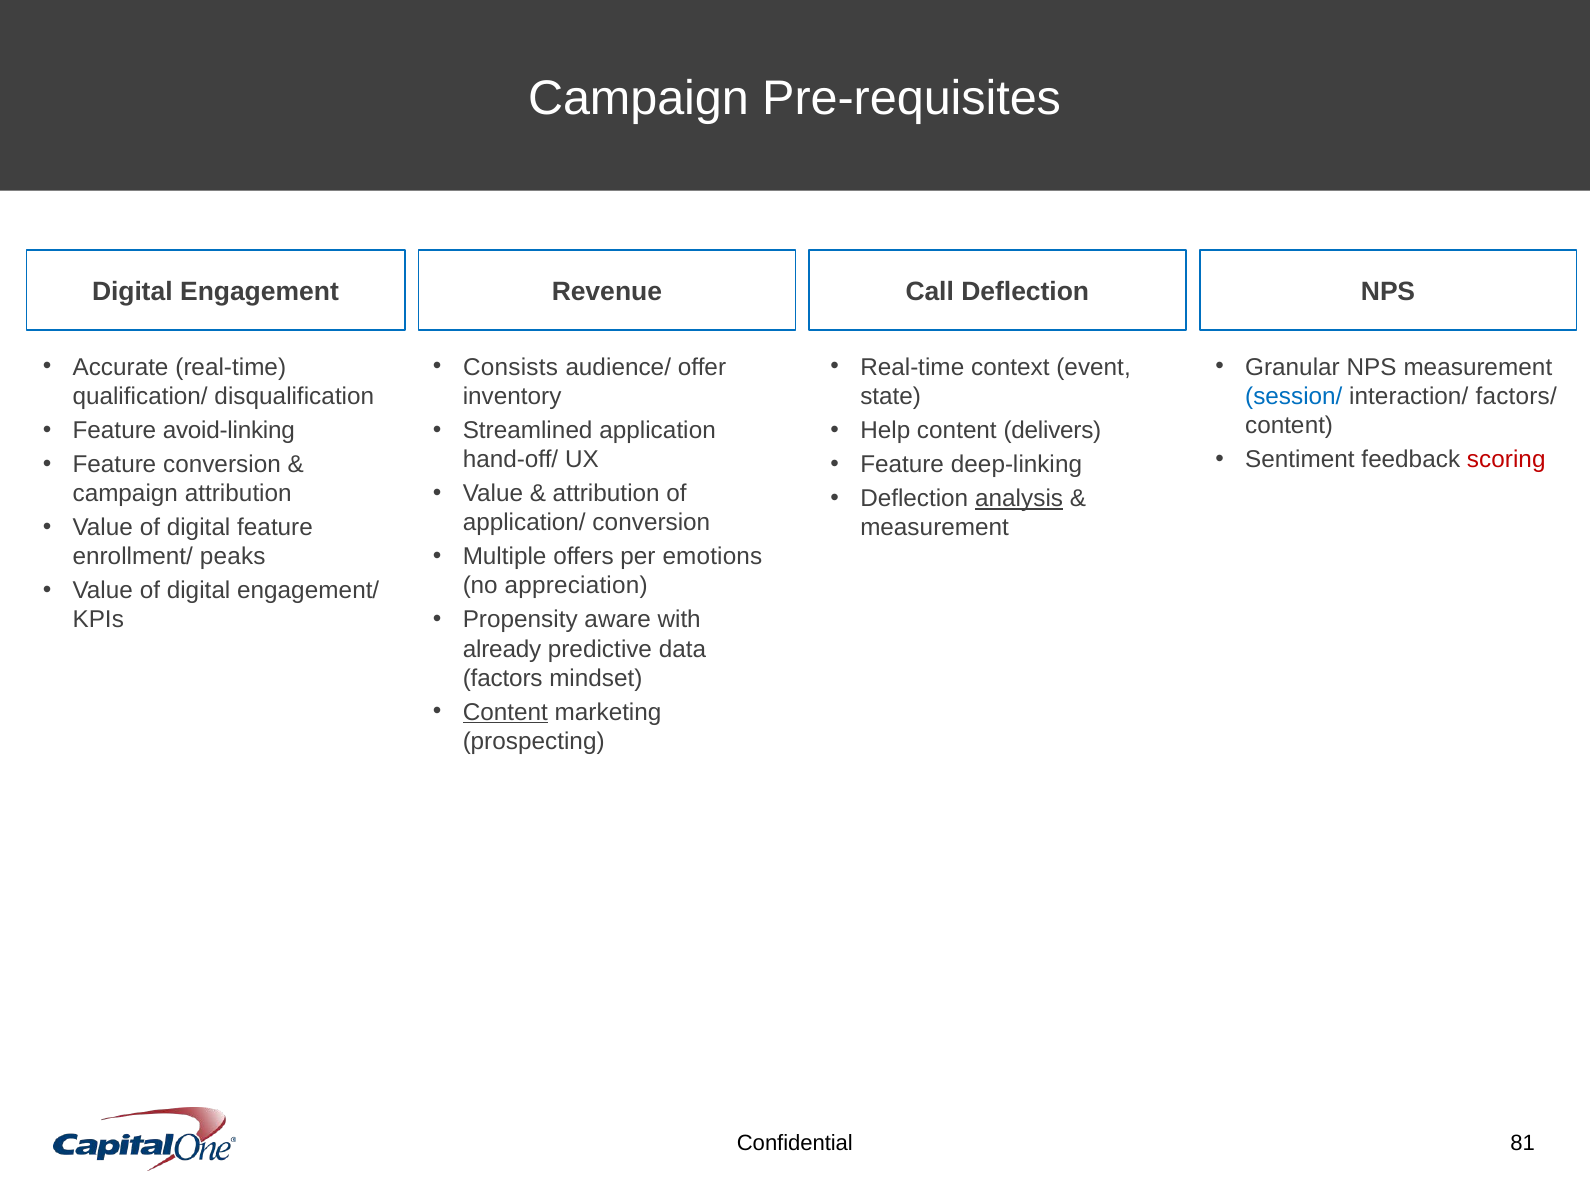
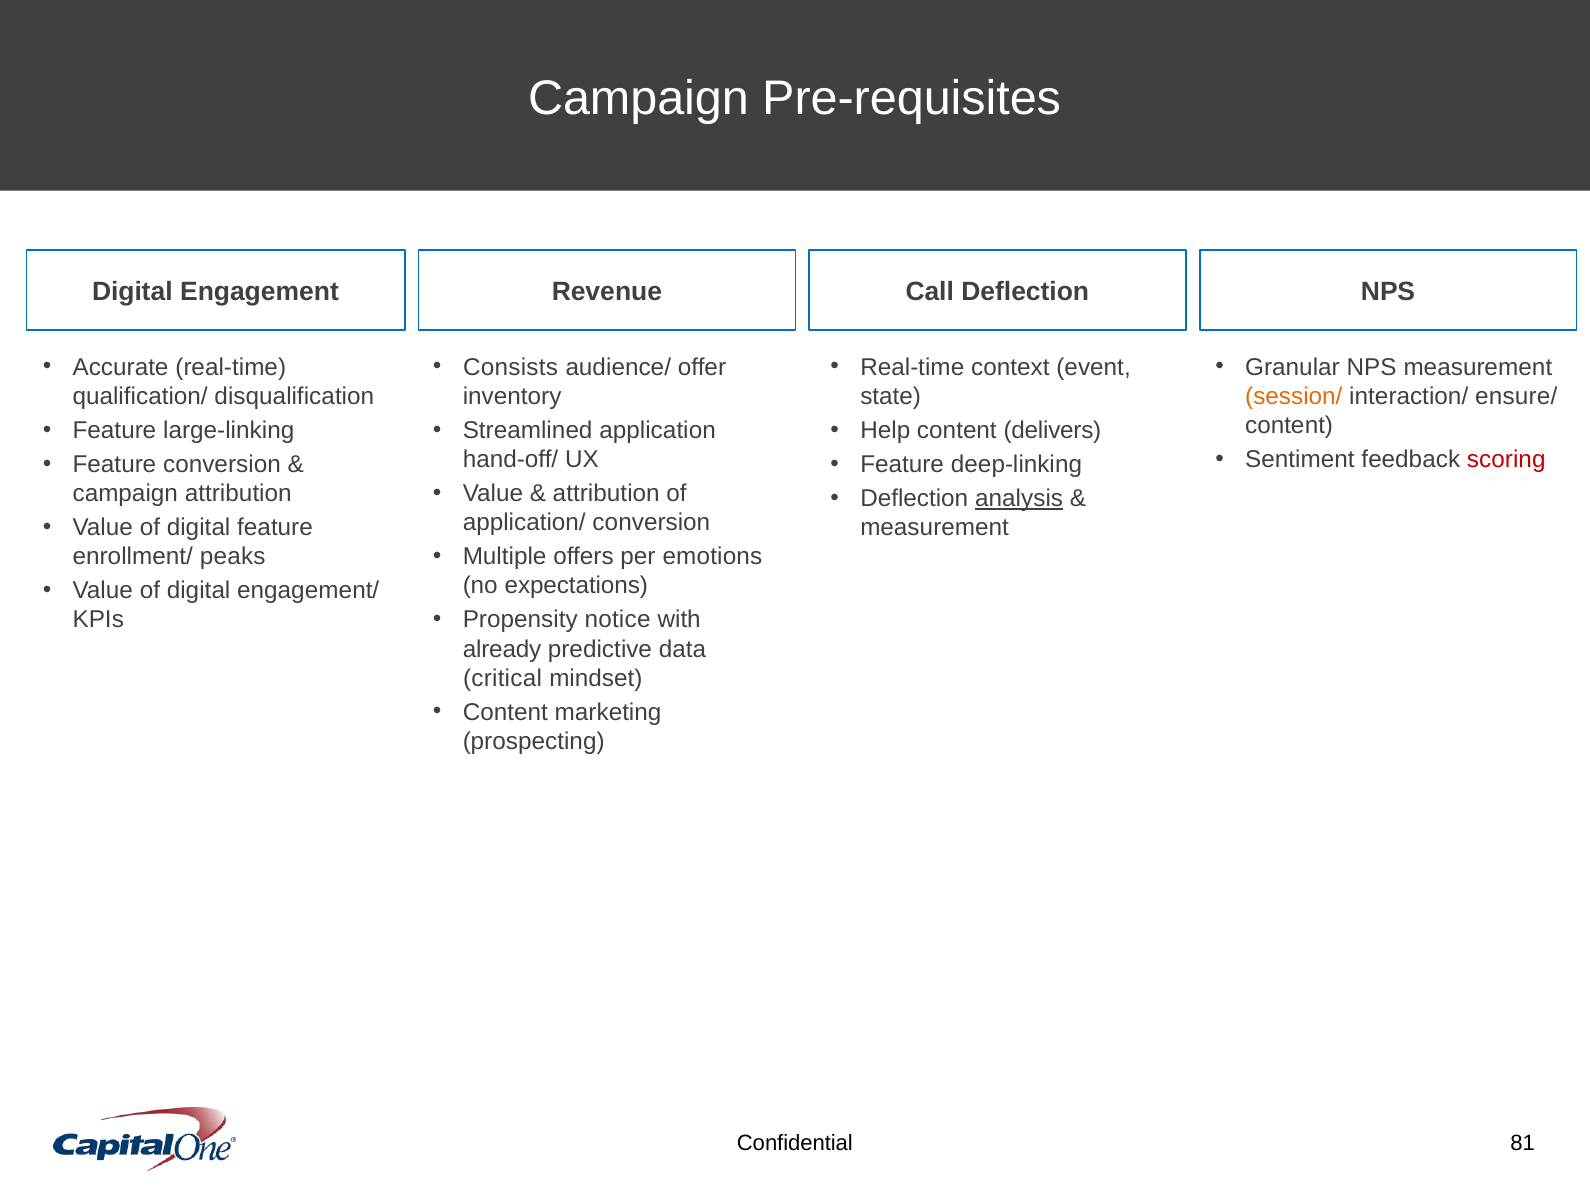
session/ colour: blue -> orange
factors/: factors/ -> ensure/
avoid-linking: avoid-linking -> large-linking
appreciation: appreciation -> expectations
aware: aware -> notice
factors: factors -> critical
Content at (505, 713) underline: present -> none
